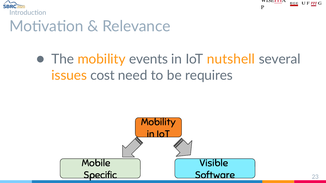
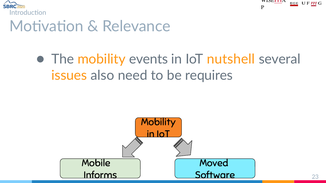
cost: cost -> also
Visible: Visible -> Moved
Specific: Specific -> Informs
